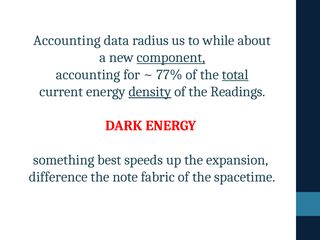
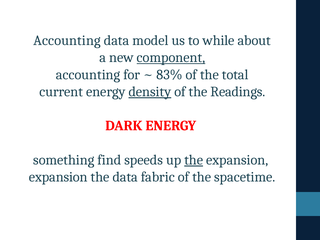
radius: radius -> model
77%: 77% -> 83%
total underline: present -> none
best: best -> find
the at (194, 160) underline: none -> present
difference at (58, 177): difference -> expansion
the note: note -> data
